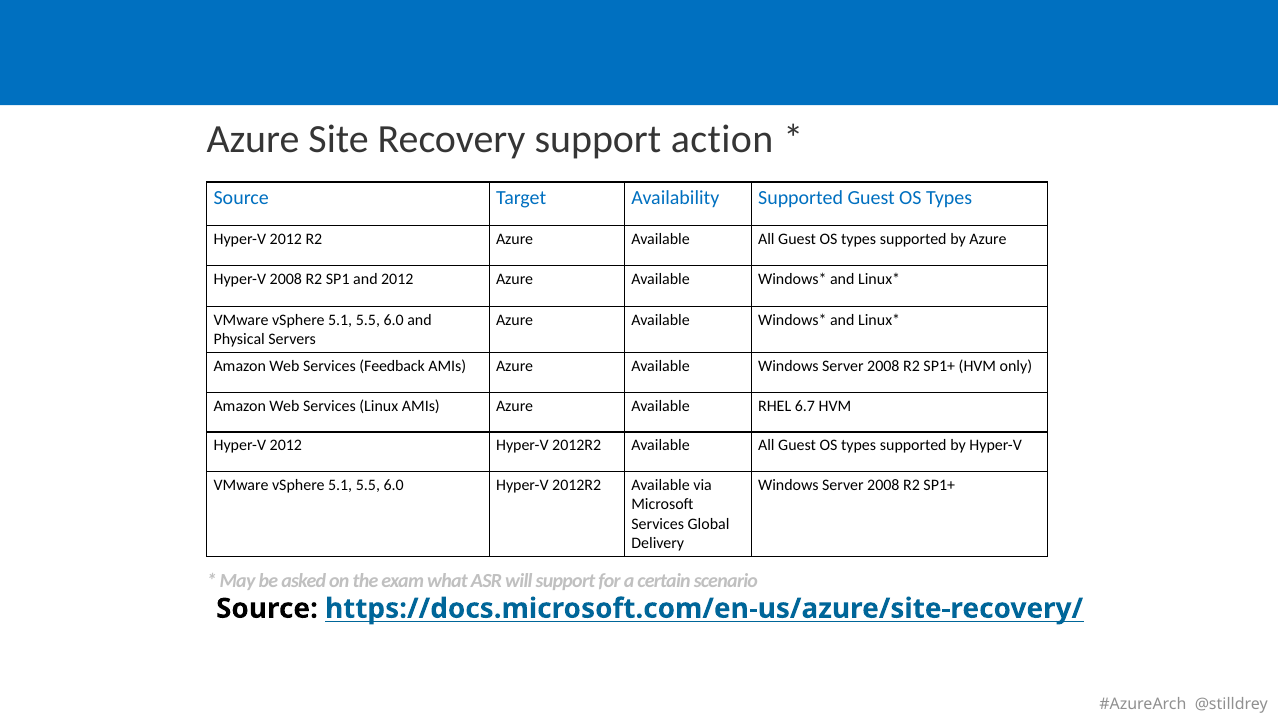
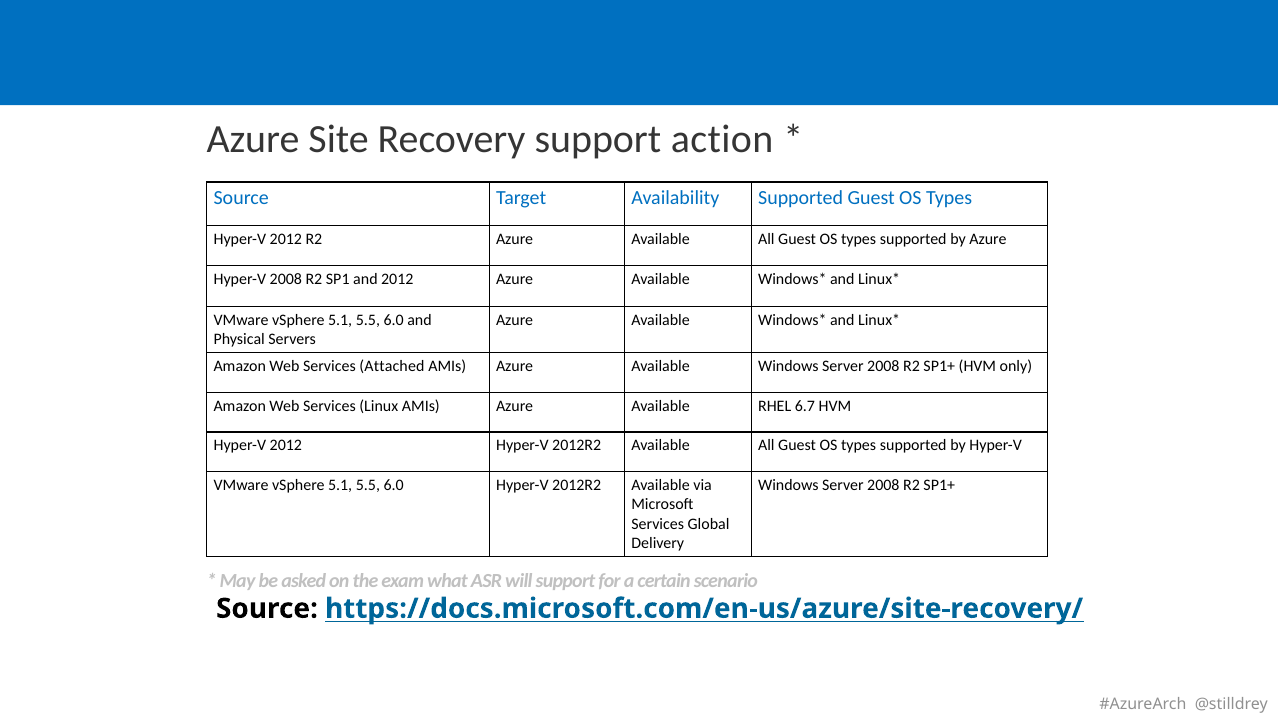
Feedback: Feedback -> Attached
